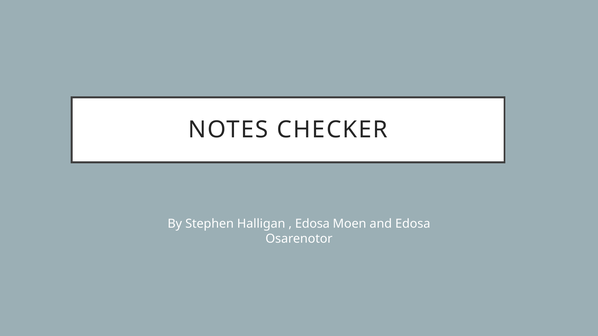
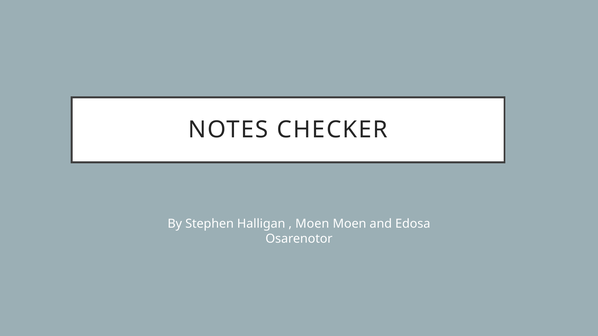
Edosa at (312, 224): Edosa -> Moen
